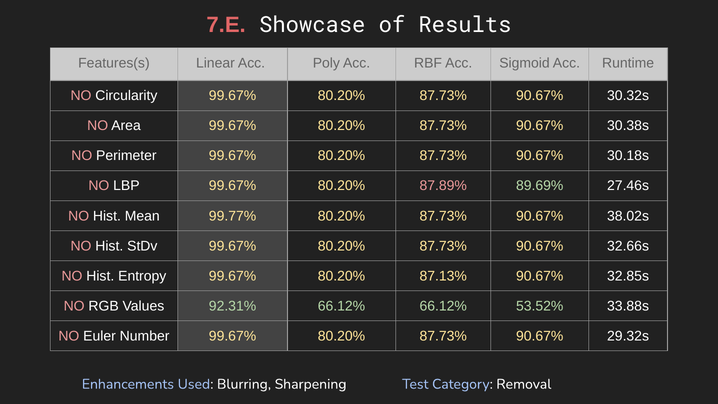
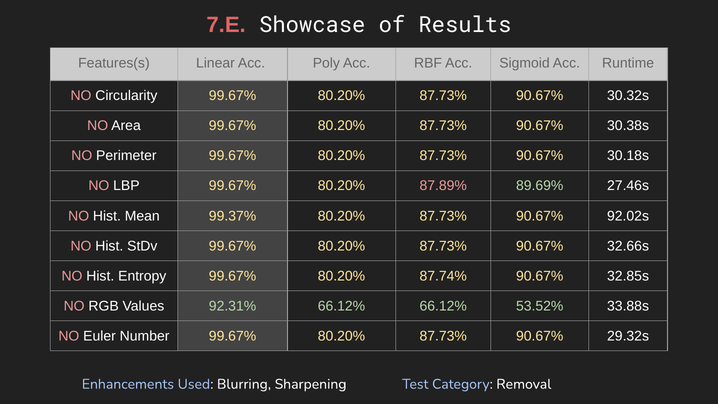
99.77%: 99.77% -> 99.37%
38.02s: 38.02s -> 92.02s
87.13%: 87.13% -> 87.74%
